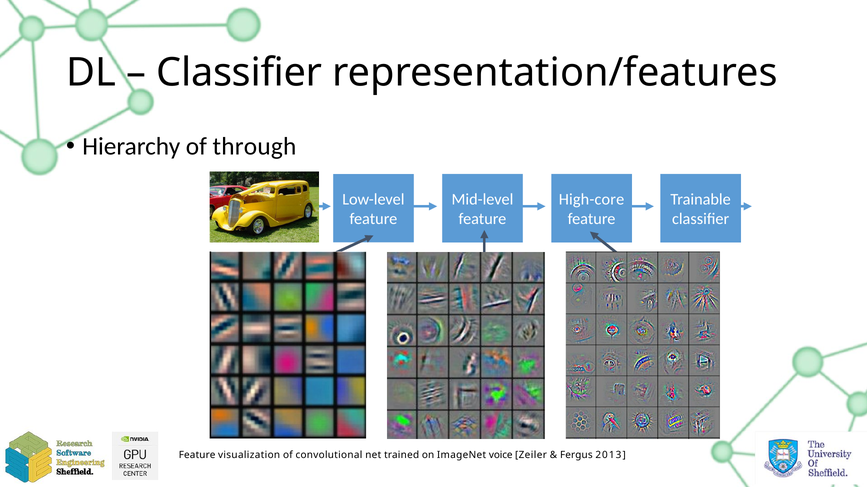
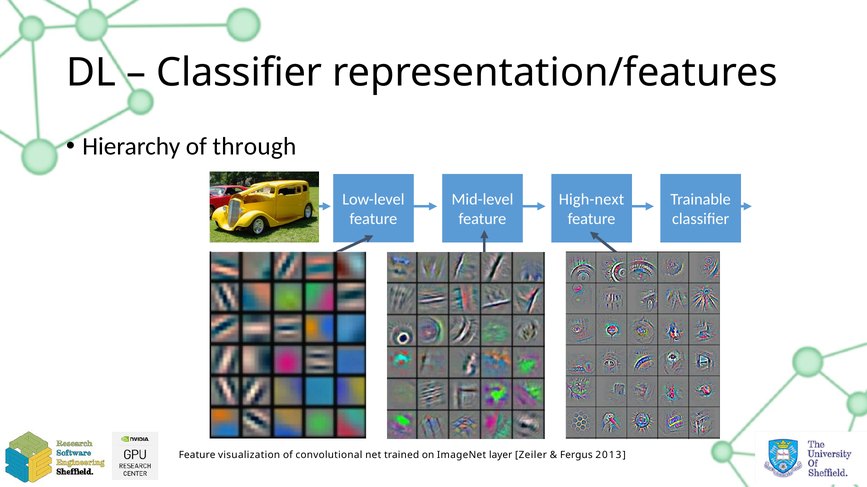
High-core: High-core -> High-next
voice: voice -> layer
